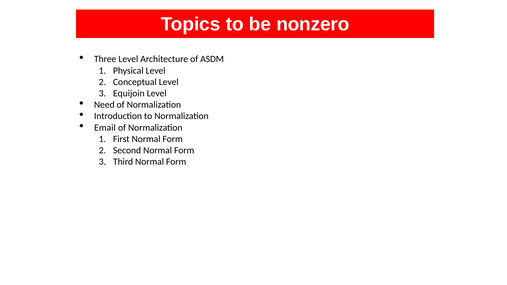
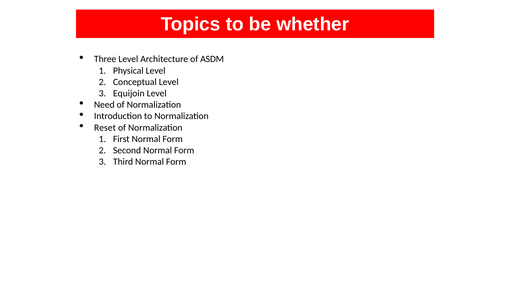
nonzero: nonzero -> whether
Email: Email -> Reset
